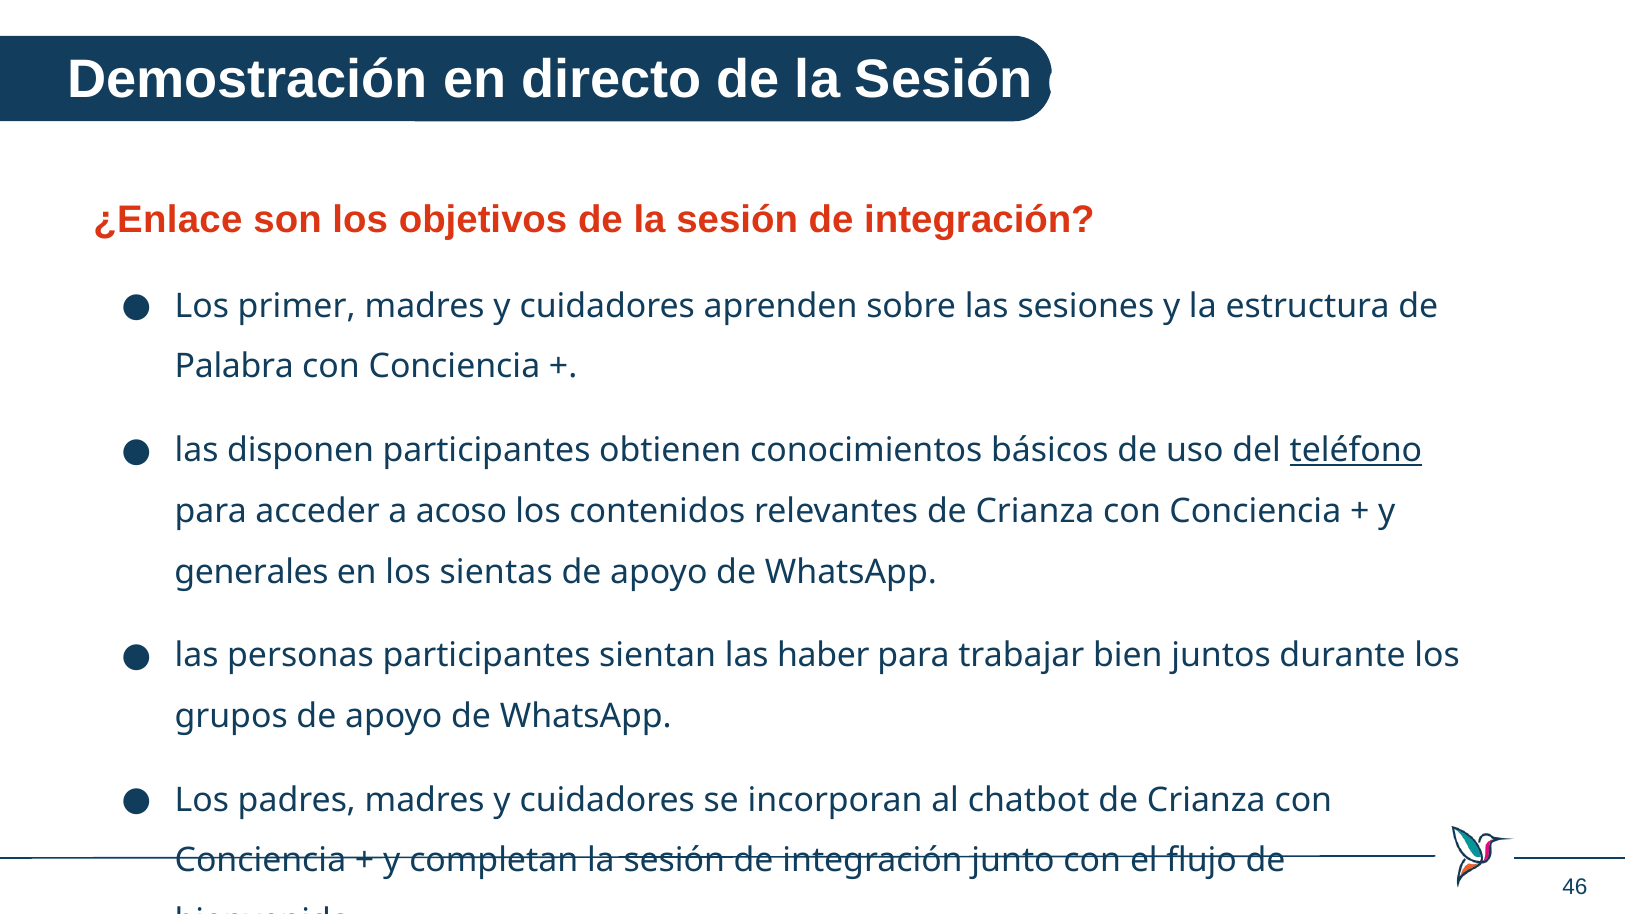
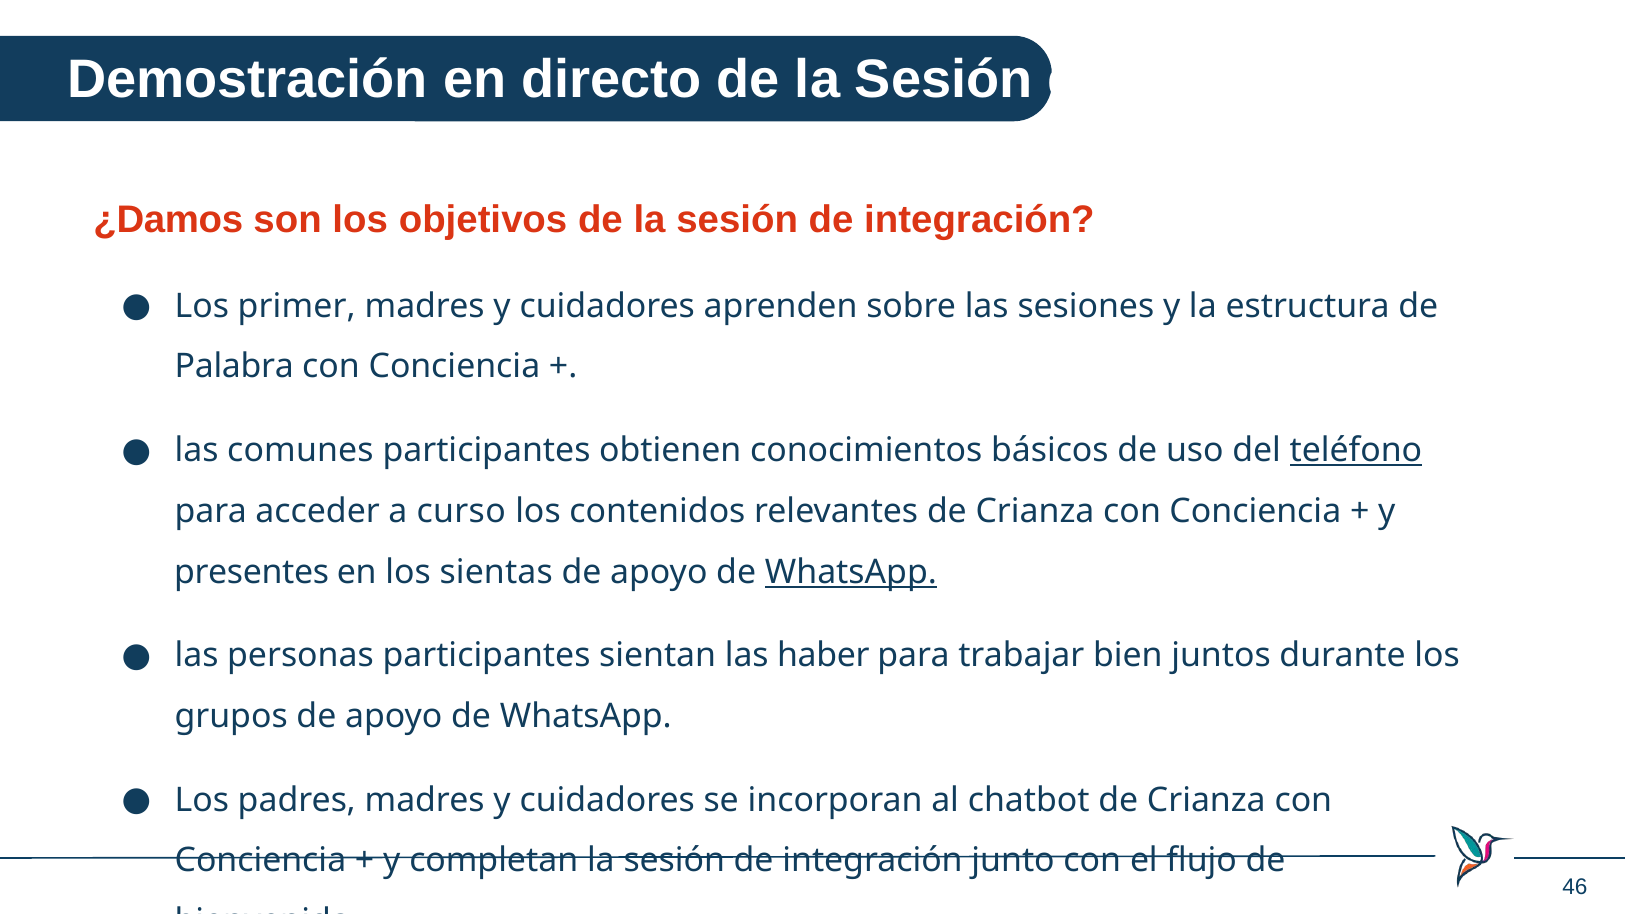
¿Enlace: ¿Enlace -> ¿Damos
disponen: disponen -> comunes
acoso: acoso -> curso
generales: generales -> presentes
WhatsApp at (851, 572) underline: none -> present
